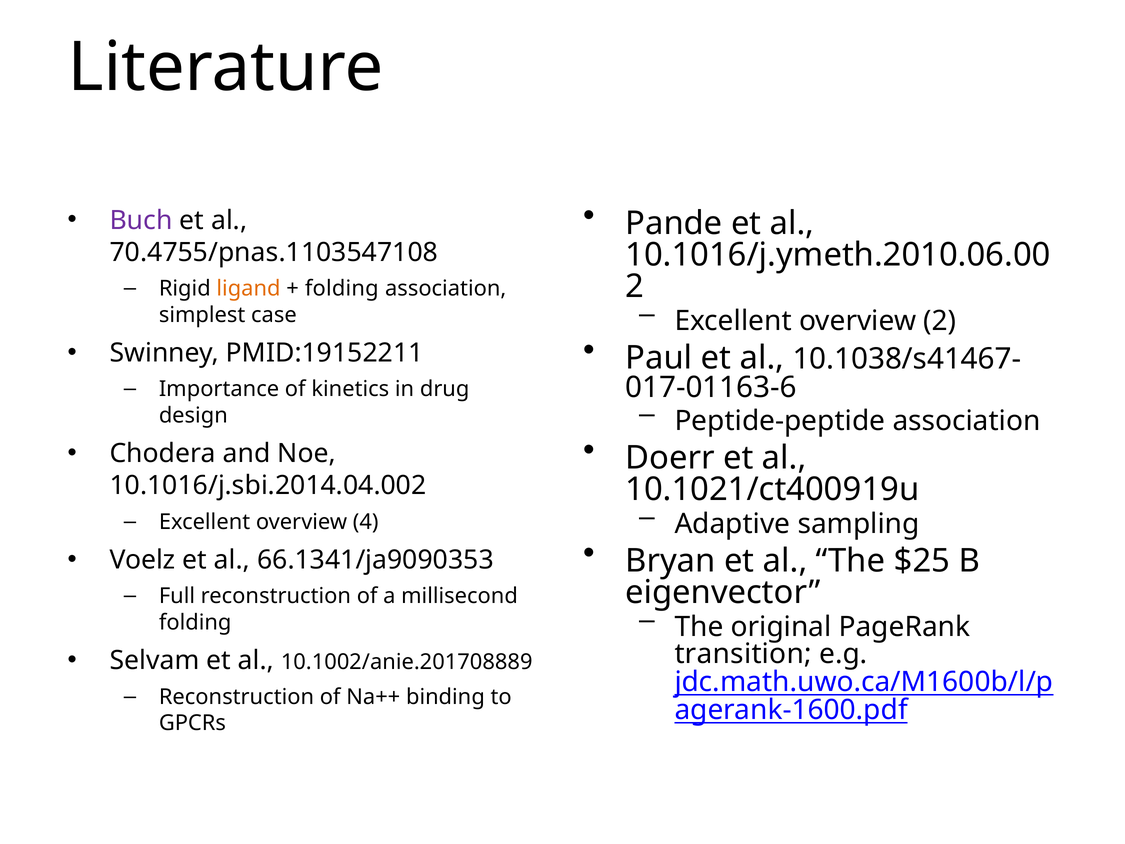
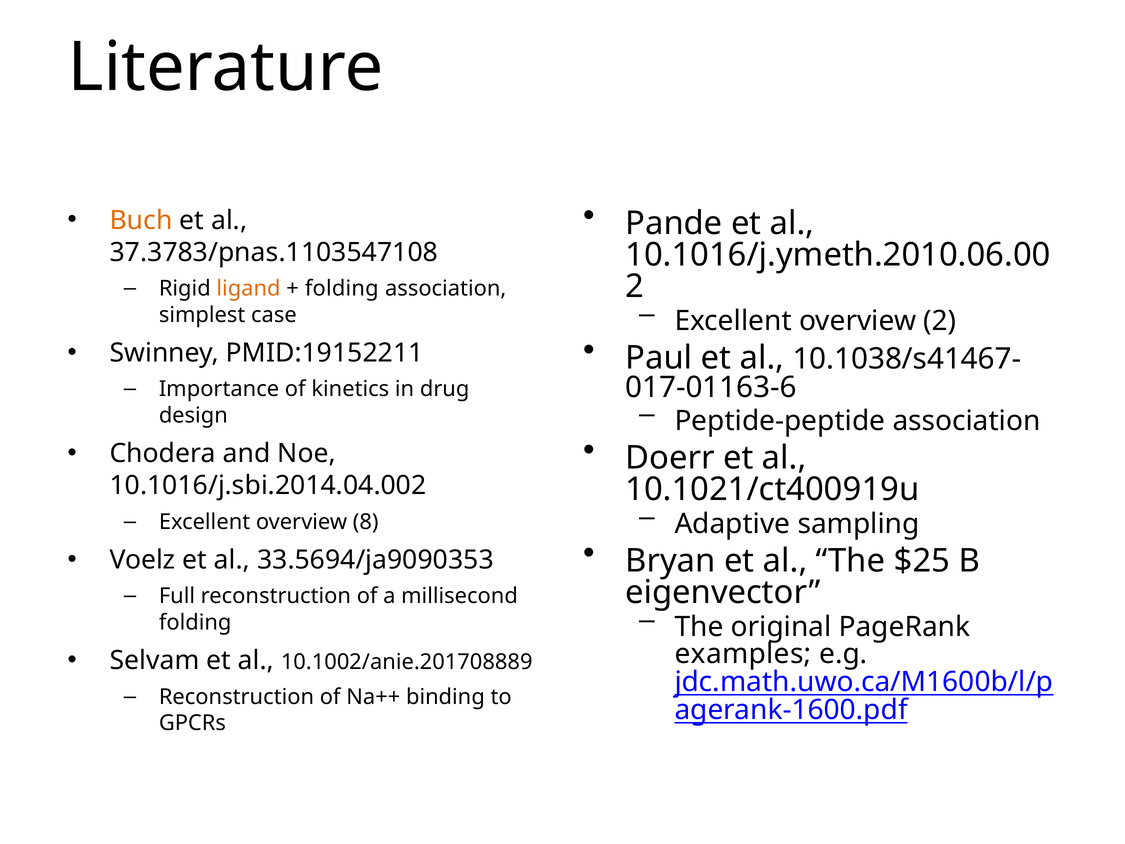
Buch colour: purple -> orange
70.4755/pnas.1103547108: 70.4755/pnas.1103547108 -> 37.3783/pnas.1103547108
4: 4 -> 8
66.1341/ja9090353: 66.1341/ja9090353 -> 33.5694/ja9090353
transition: transition -> examples
